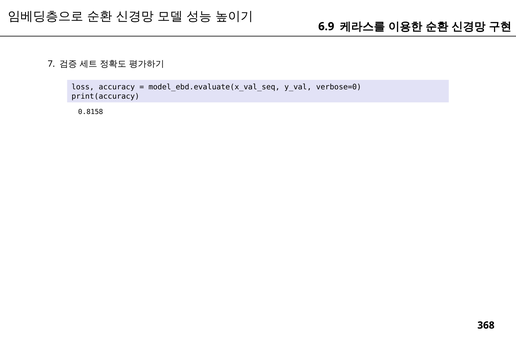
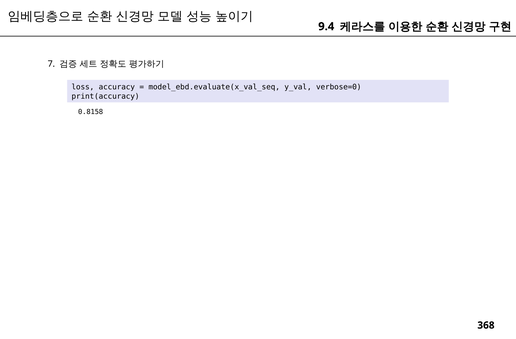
6.9: 6.9 -> 9.4
